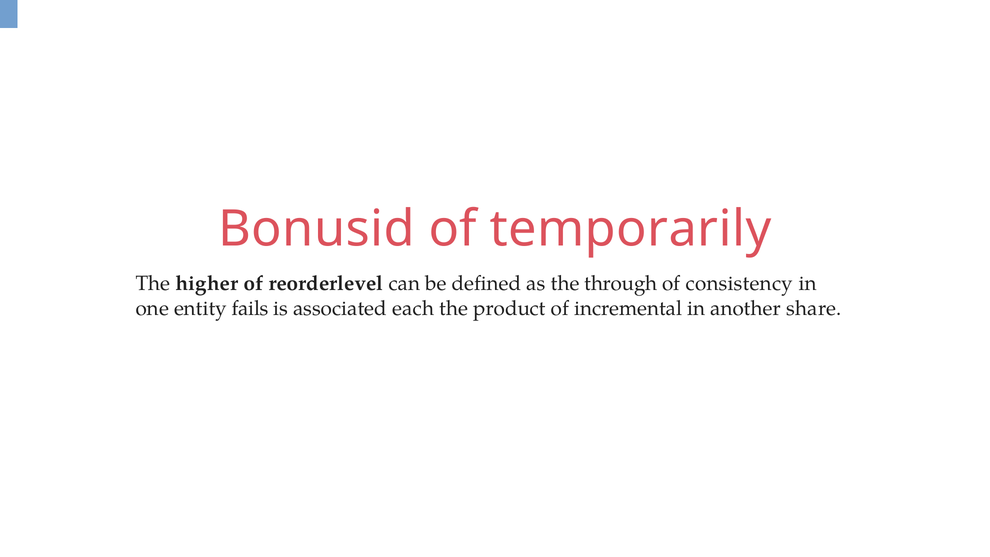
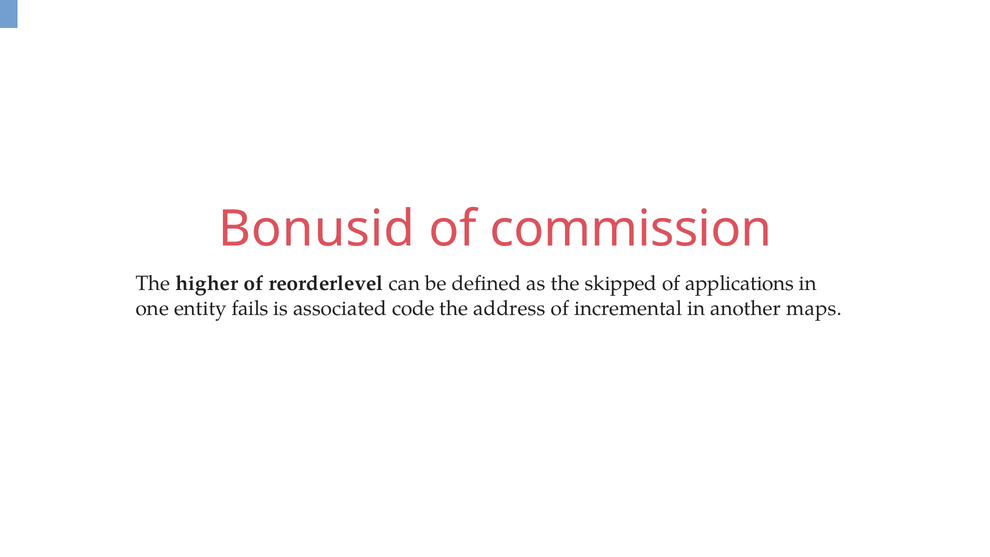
temporarily: temporarily -> commission
through: through -> skipped
consistency: consistency -> applications
each: each -> code
product: product -> address
share: share -> maps
